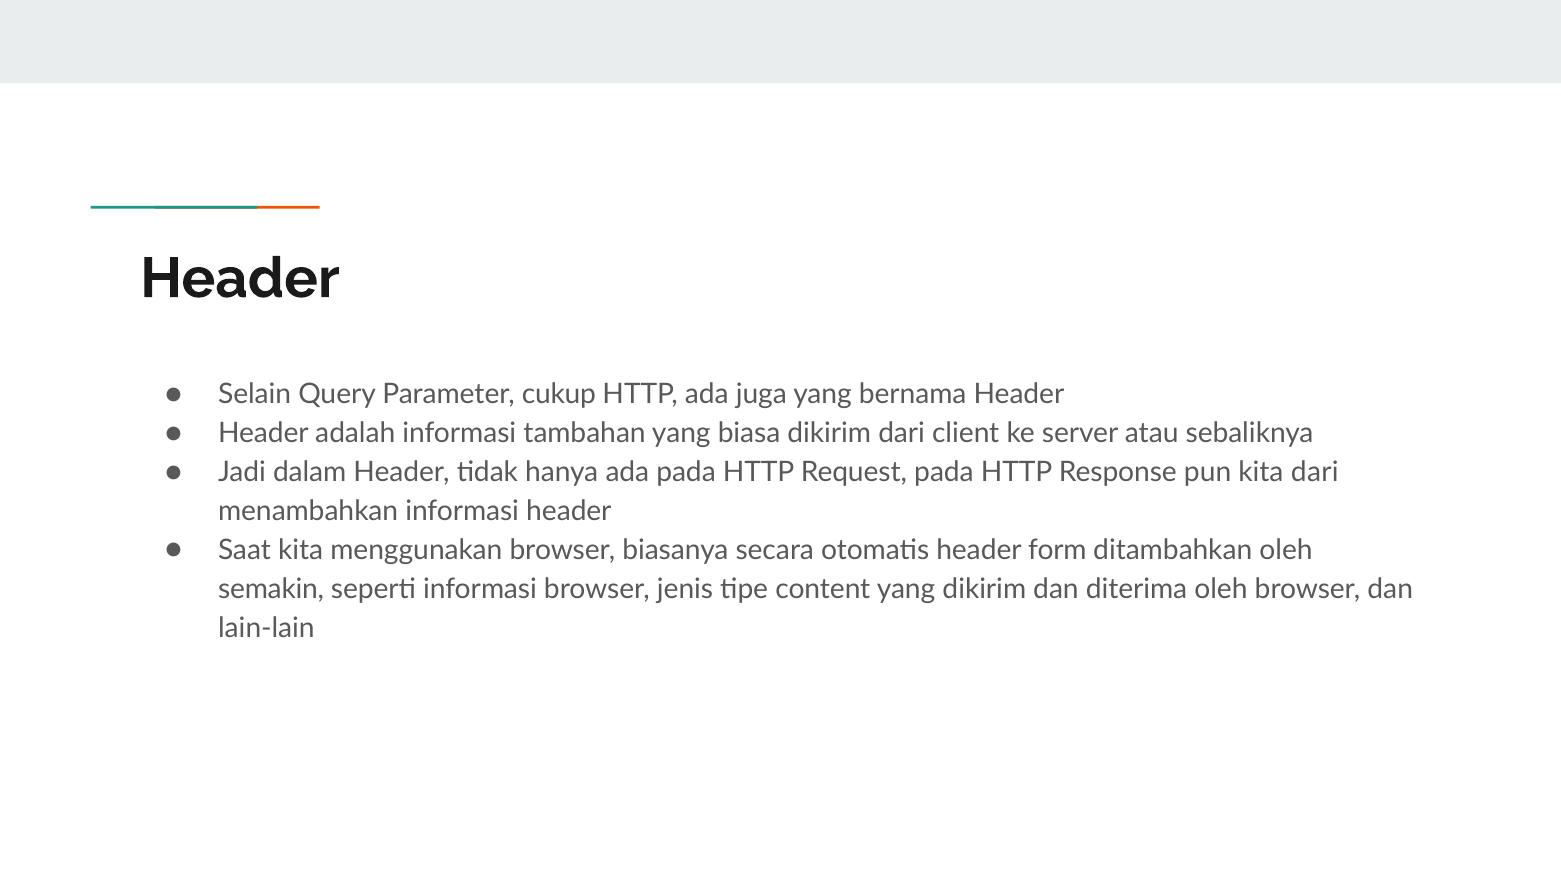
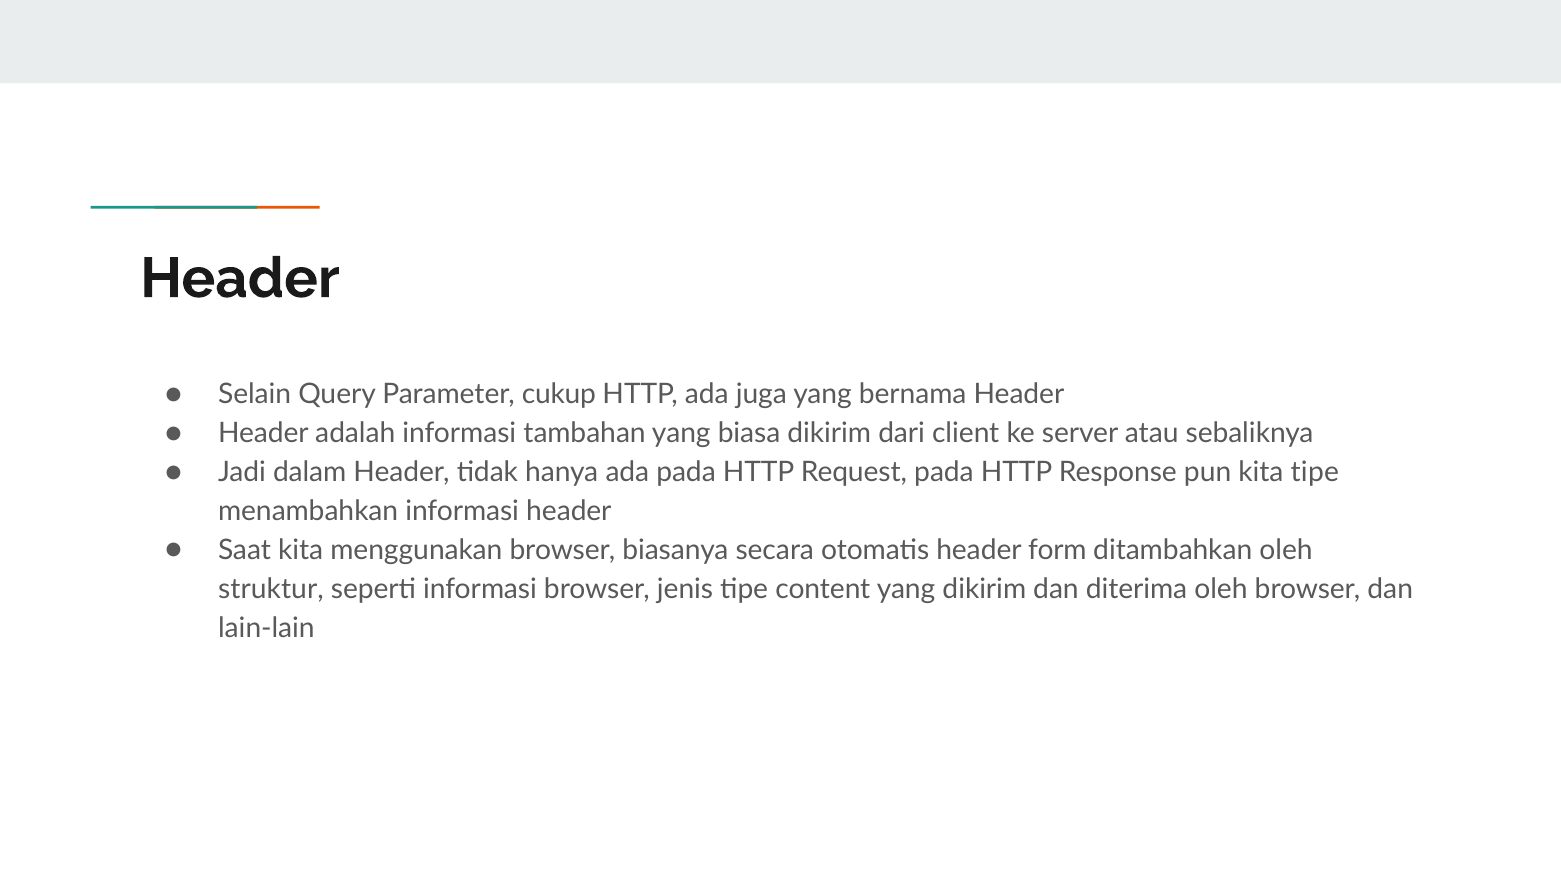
kita dari: dari -> tipe
semakin: semakin -> struktur
